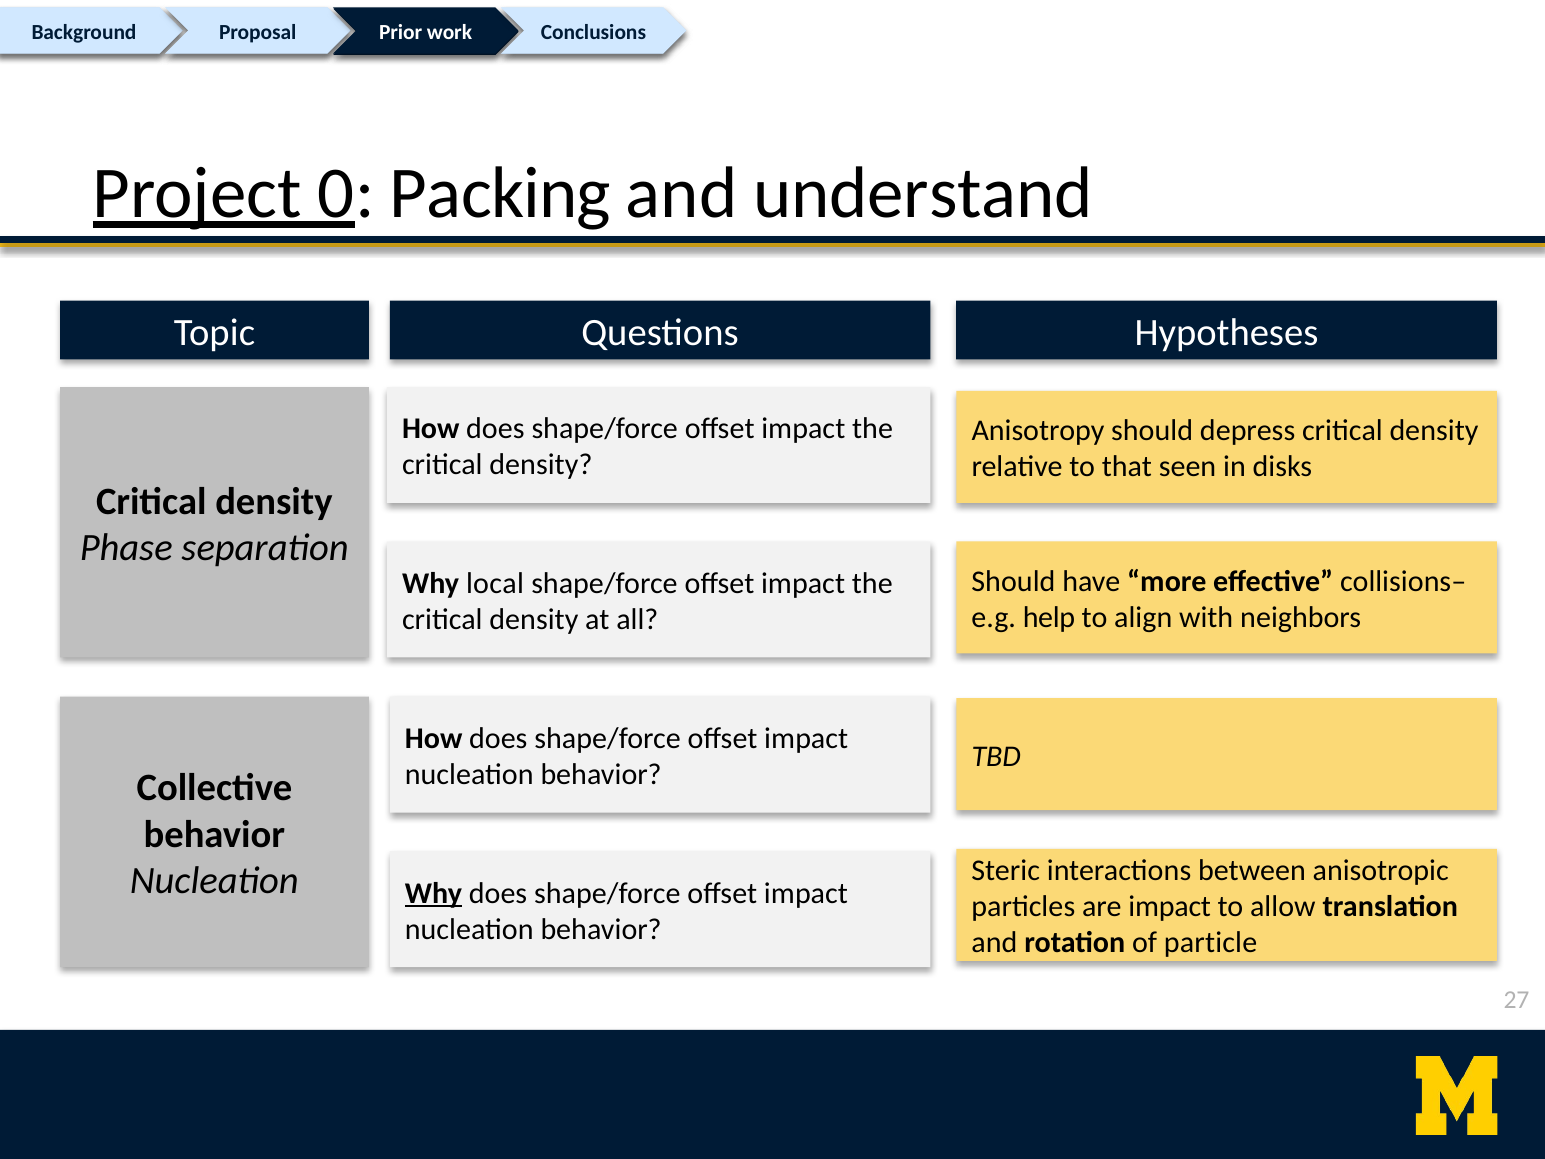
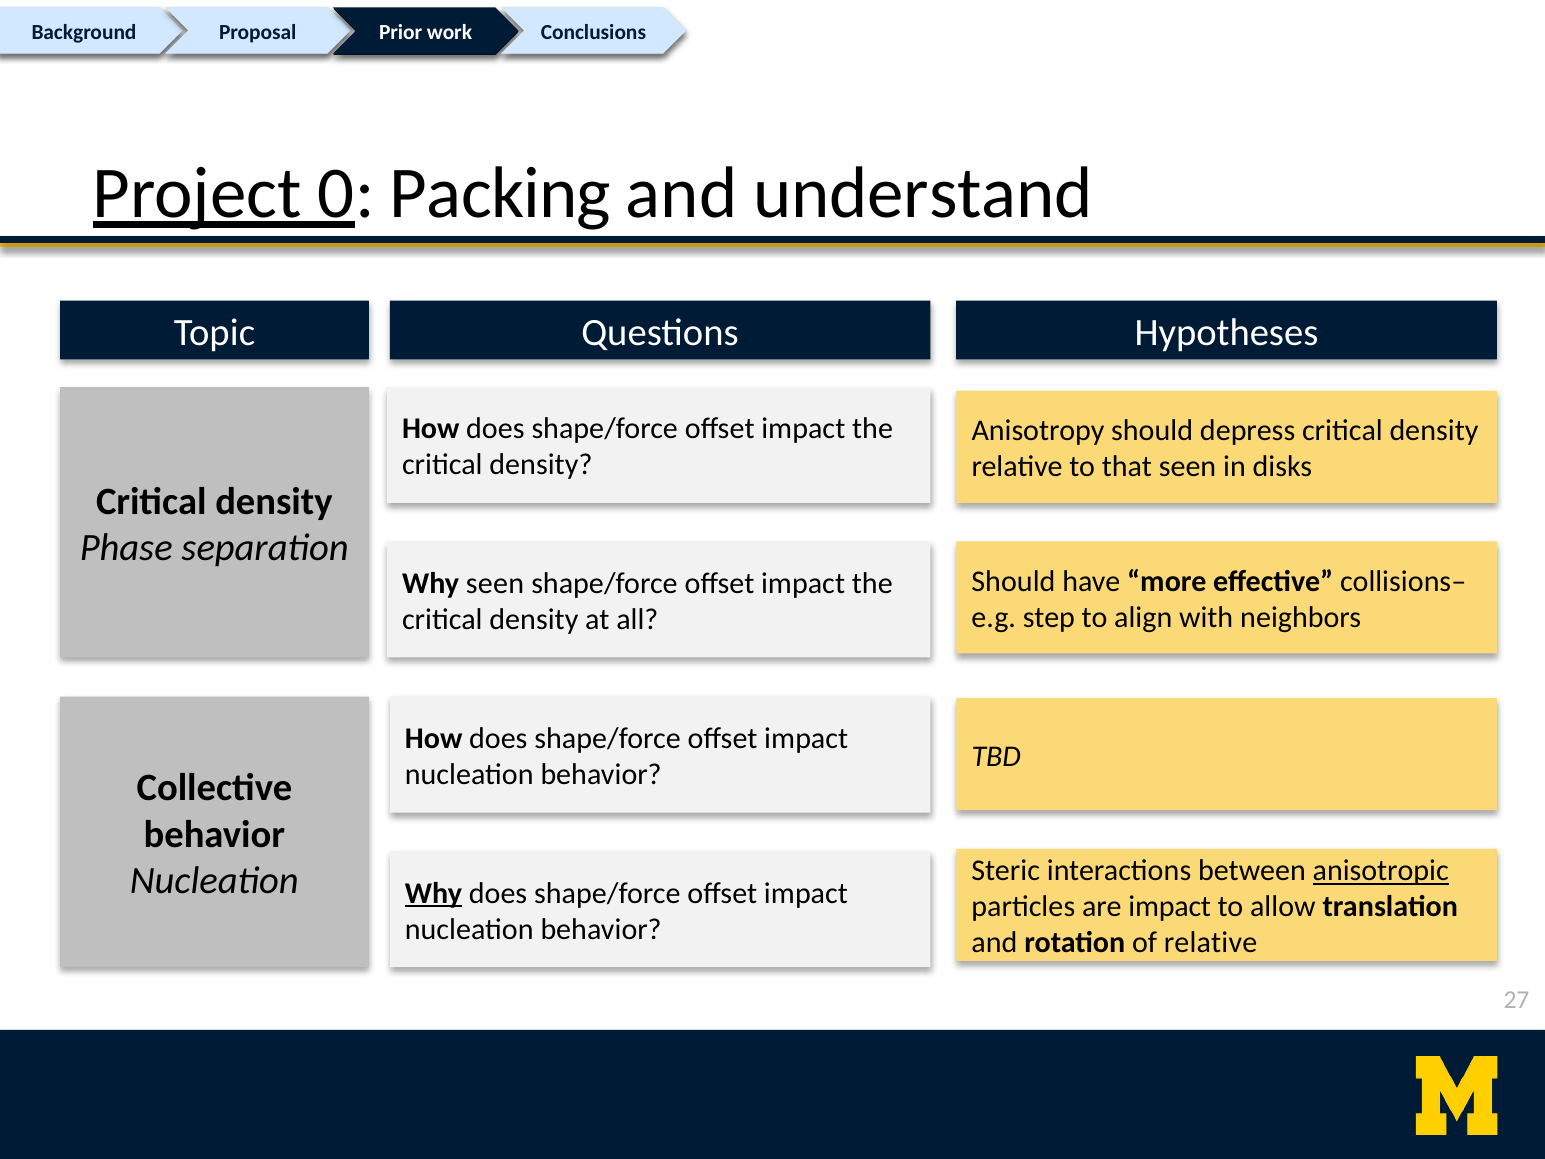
Why local: local -> seen
help: help -> step
anisotropic underline: none -> present
of particle: particle -> relative
